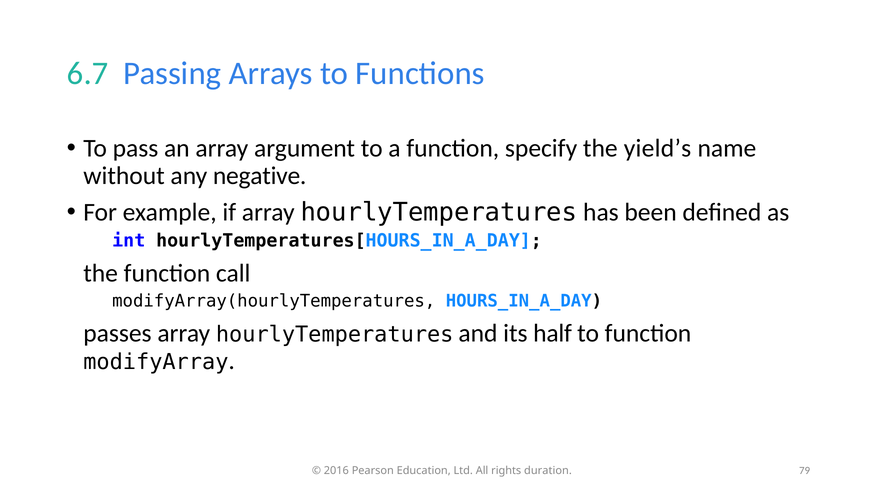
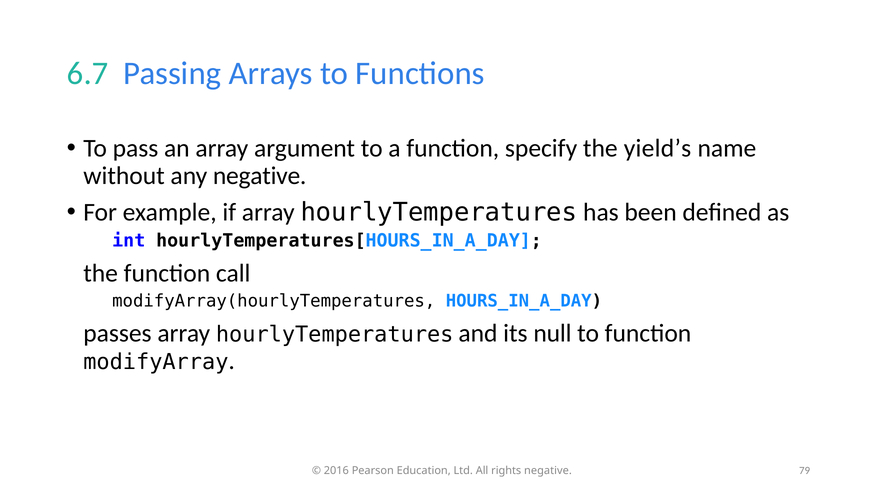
half: half -> null
rights duration: duration -> negative
